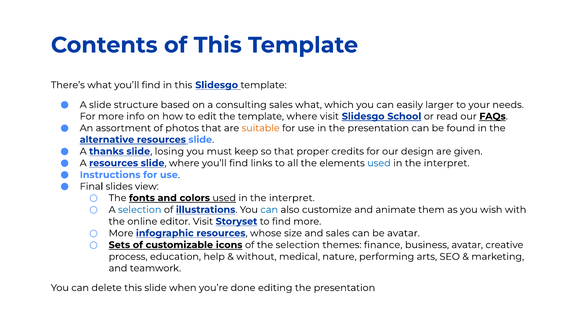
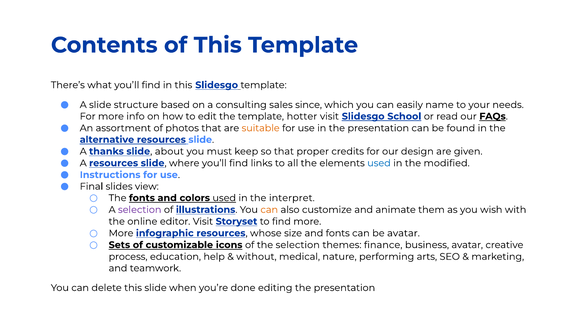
sales what: what -> since
larger: larger -> name
template where: where -> hotter
losing: losing -> about
interpret at (447, 163): interpret -> modified
selection at (140, 210) colour: blue -> purple
can at (269, 210) colour: blue -> orange
and sales: sales -> fonts
